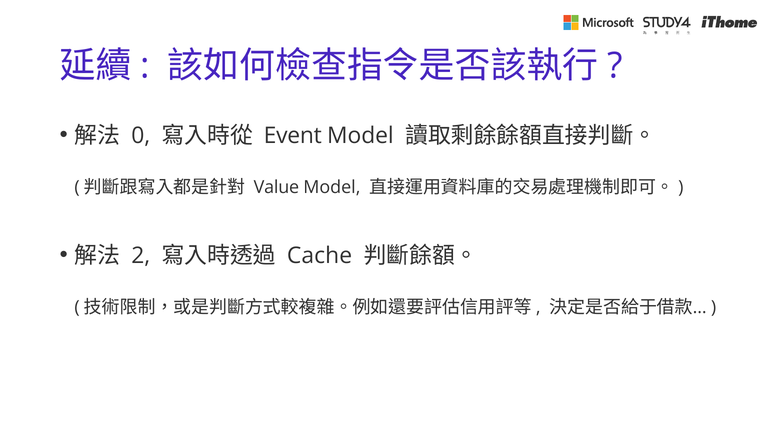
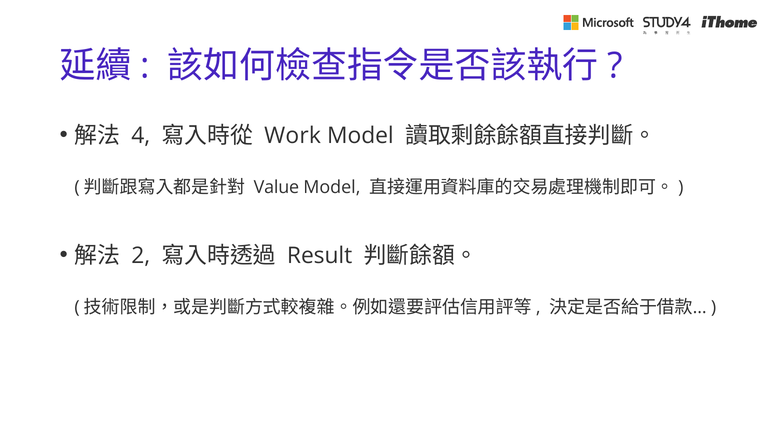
0: 0 -> 4
Event: Event -> Work
Cache: Cache -> Result
